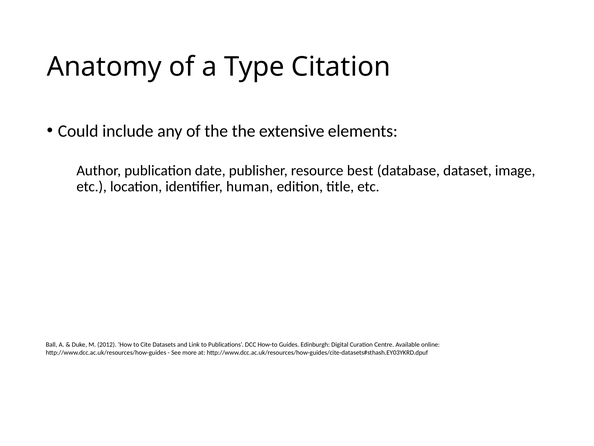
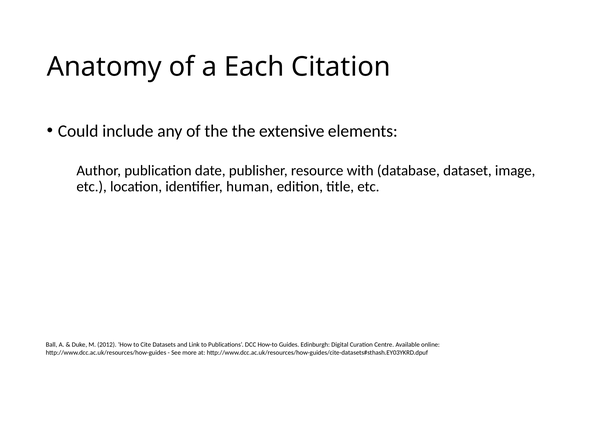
Type: Type -> Each
best: best -> with
